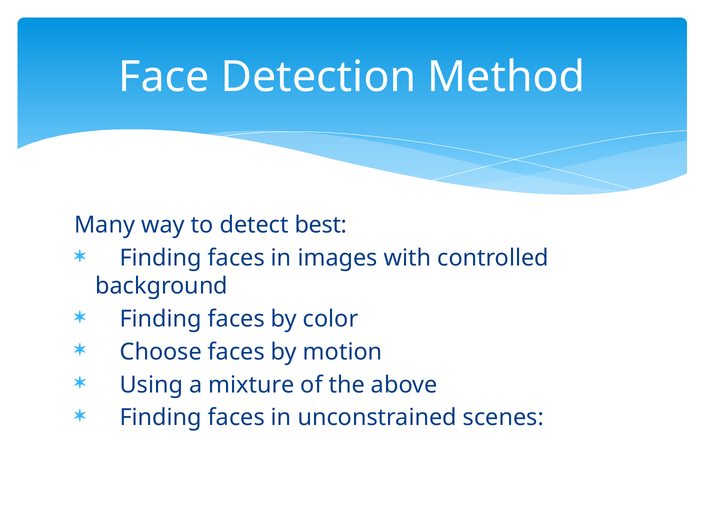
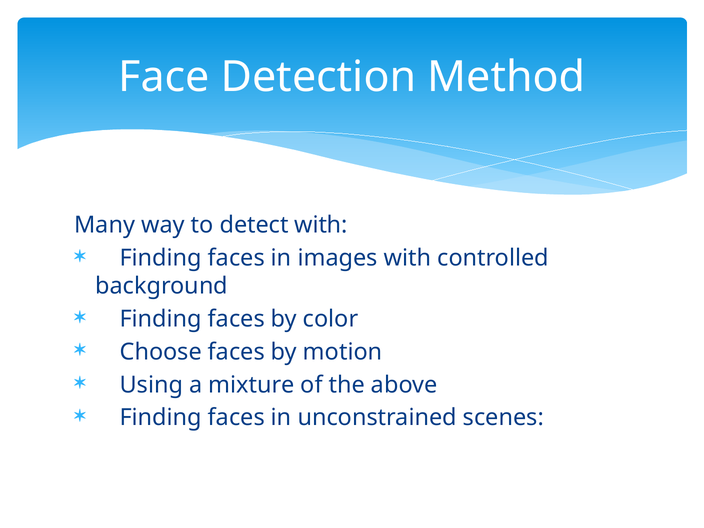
detect best: best -> with
